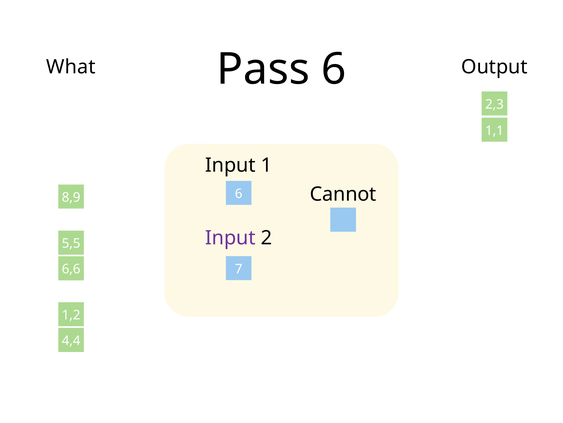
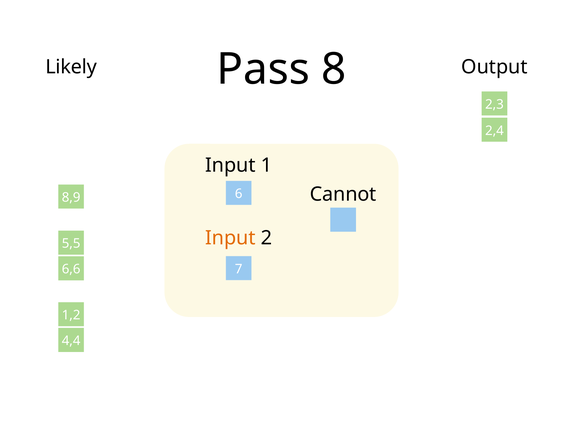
Pass 6: 6 -> 8
What: What -> Likely
1,1: 1,1 -> 2,4
Input at (230, 238) colour: purple -> orange
